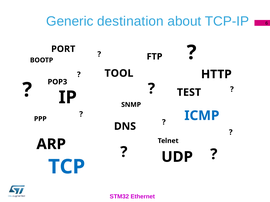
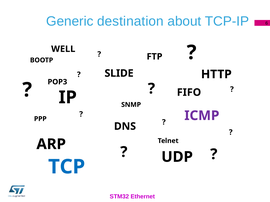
PORT: PORT -> WELL
TOOL: TOOL -> SLIDE
TEST: TEST -> FIFO
ICMP colour: blue -> purple
